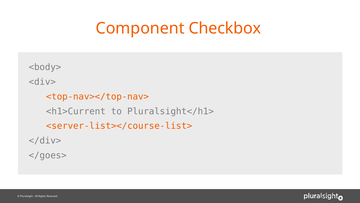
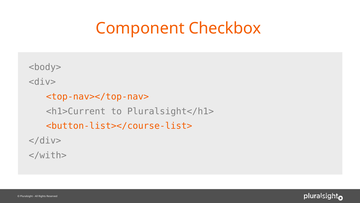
<server-list></course-list>: <server-list></course-list> -> <button-list></course-list>
</goes>: </goes> -> </with>
